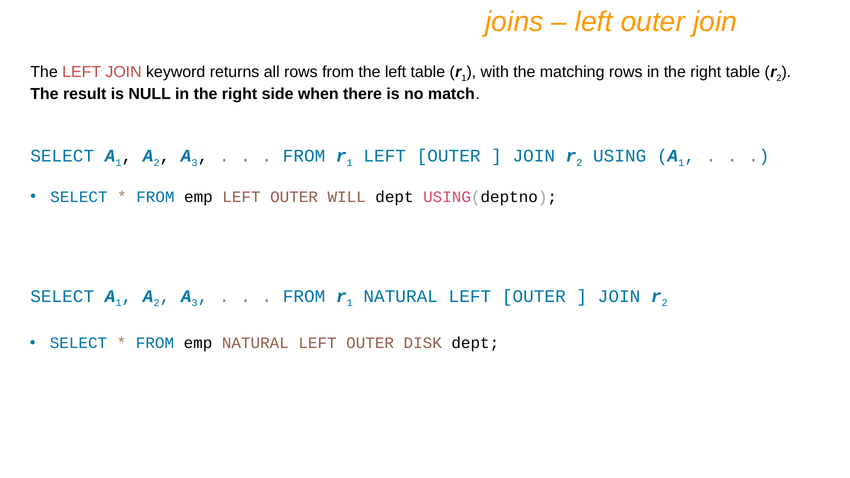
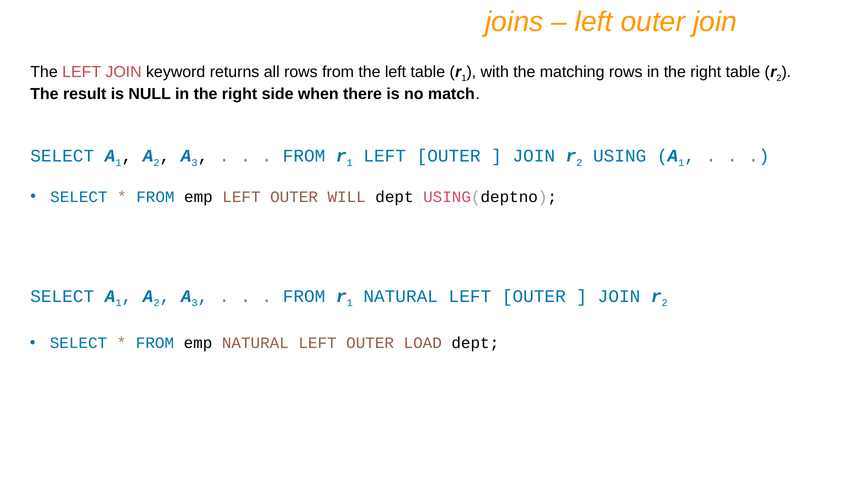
DISK: DISK -> LOAD
